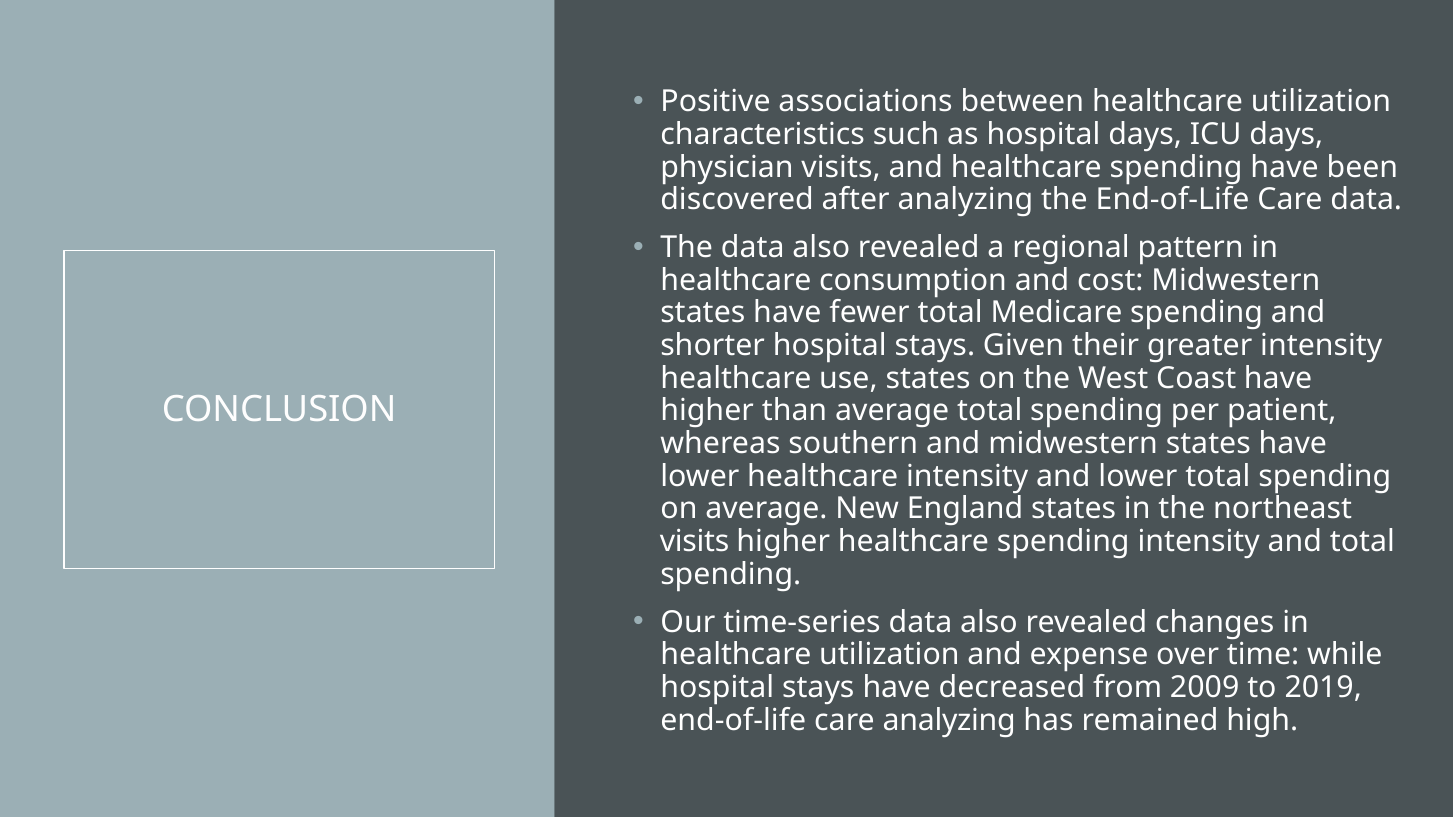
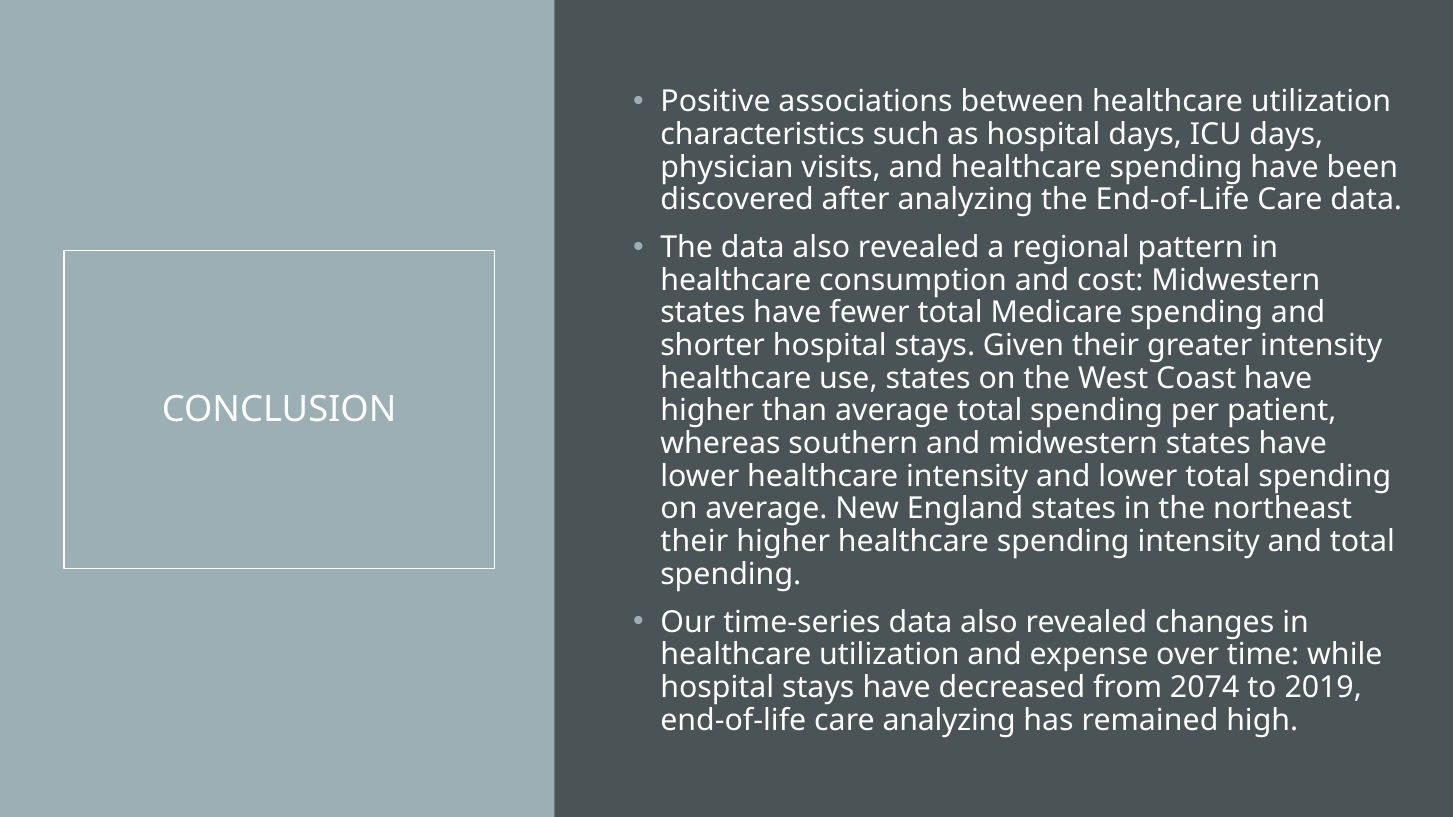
visits at (695, 542): visits -> their
2009: 2009 -> 2074
